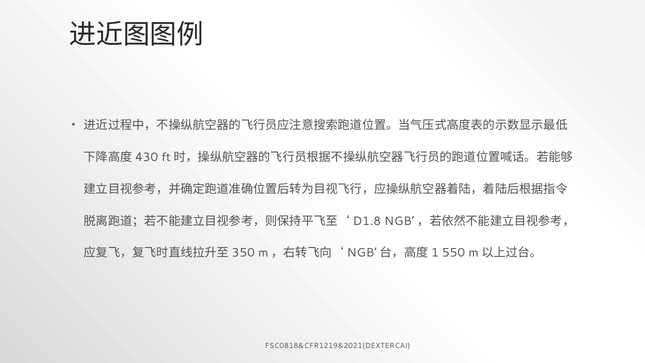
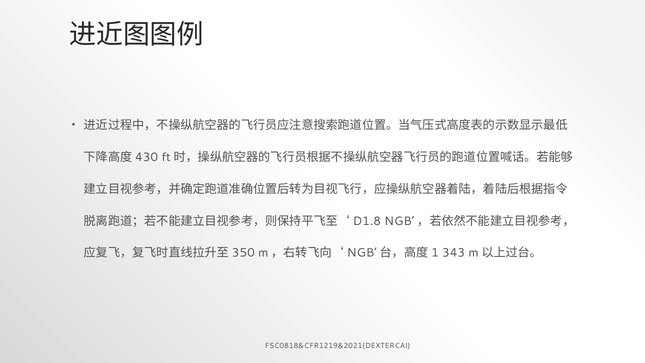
550: 550 -> 343
